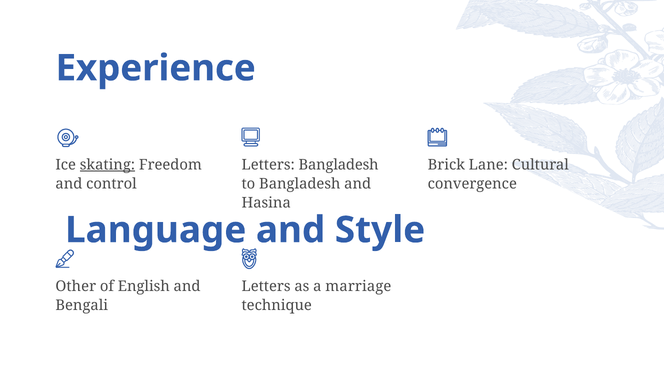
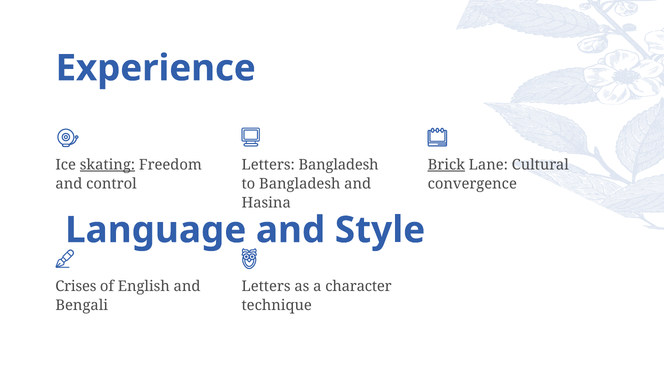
Brick underline: none -> present
Other: Other -> Crises
marriage: marriage -> character
